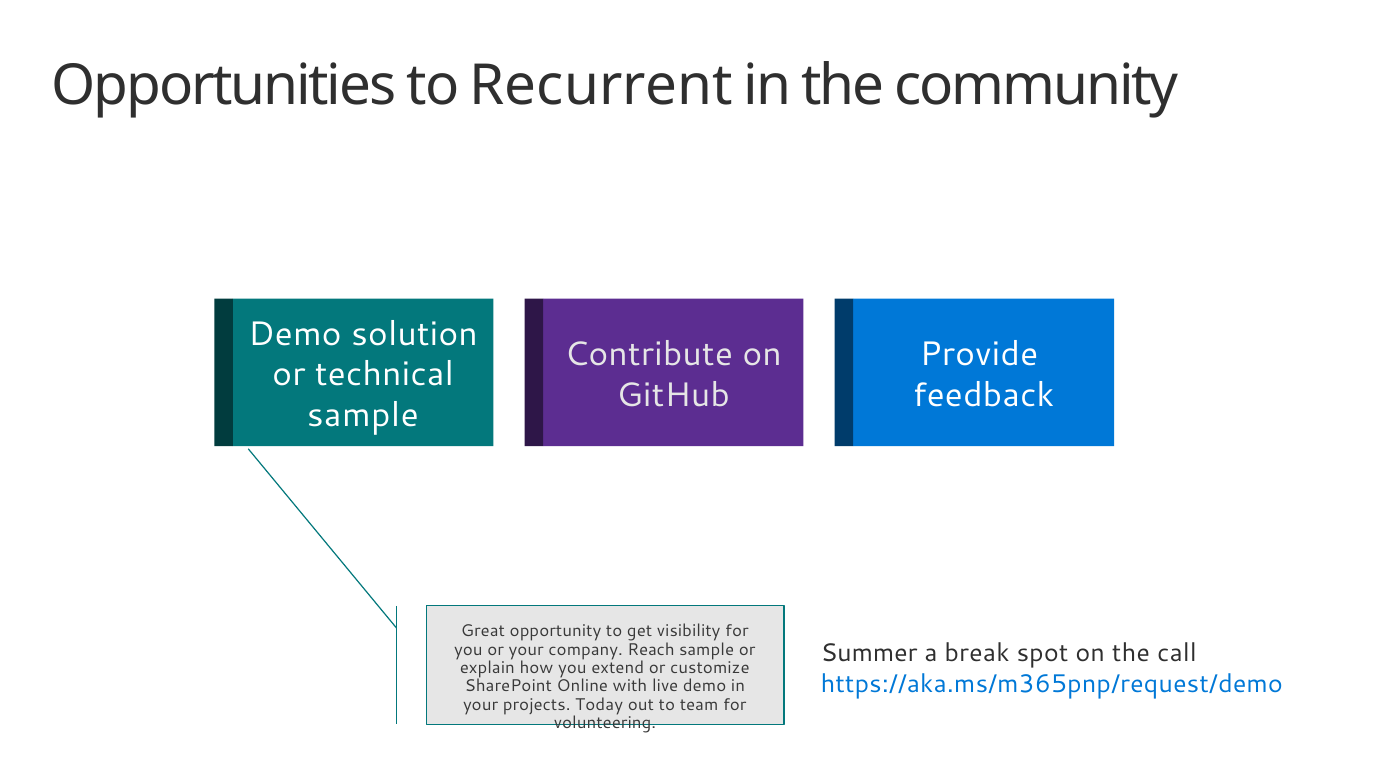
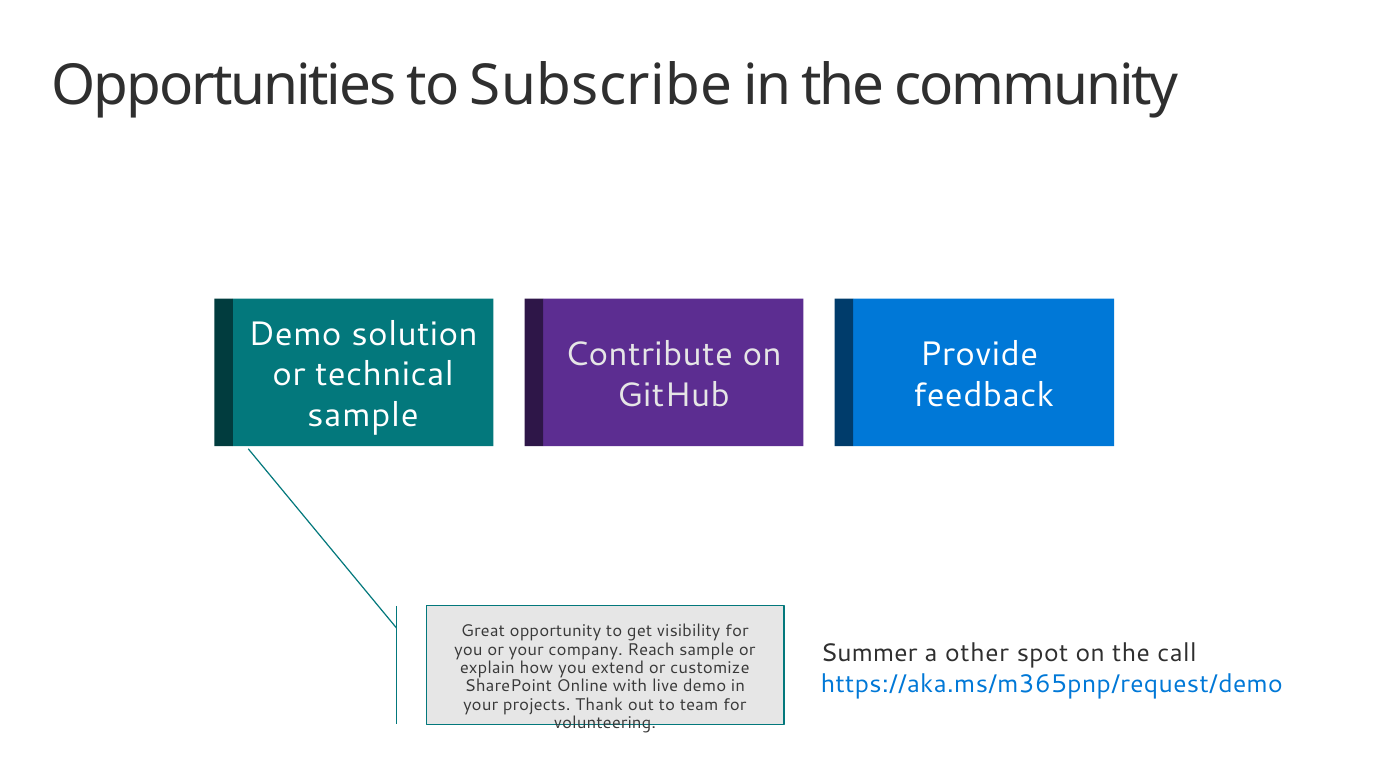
Recurrent: Recurrent -> Subscribe
break: break -> other
Today: Today -> Thank
